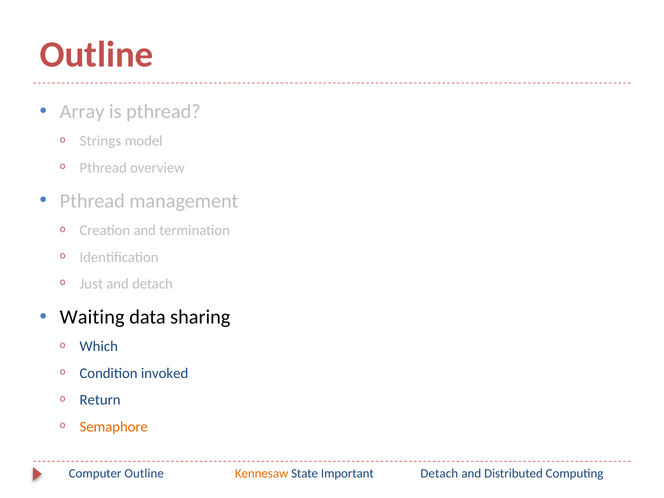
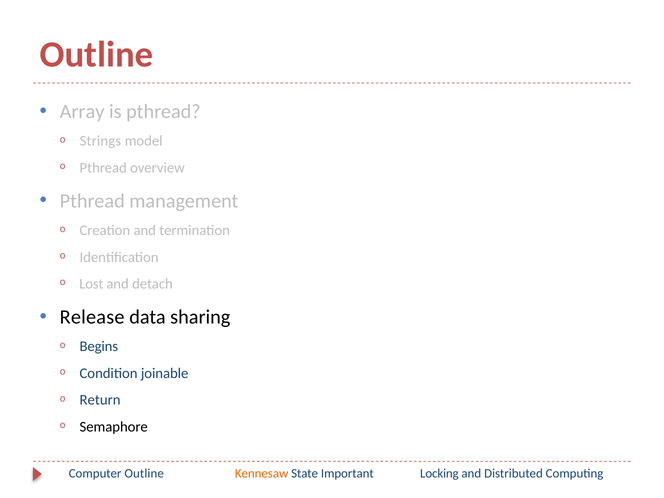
Just: Just -> Lost
Waiting: Waiting -> Release
Which: Which -> Begins
invoked: invoked -> joinable
Semaphore colour: orange -> black
Detach at (439, 474): Detach -> Locking
